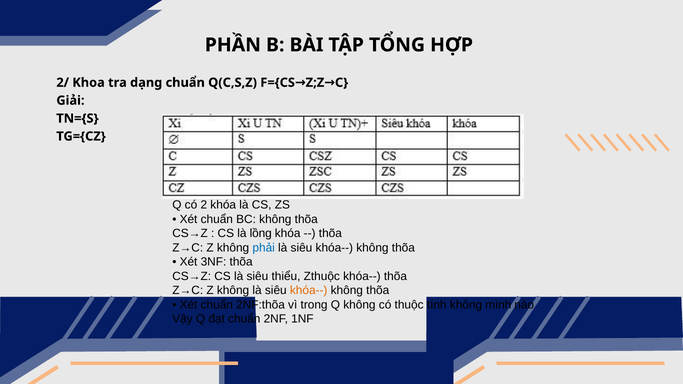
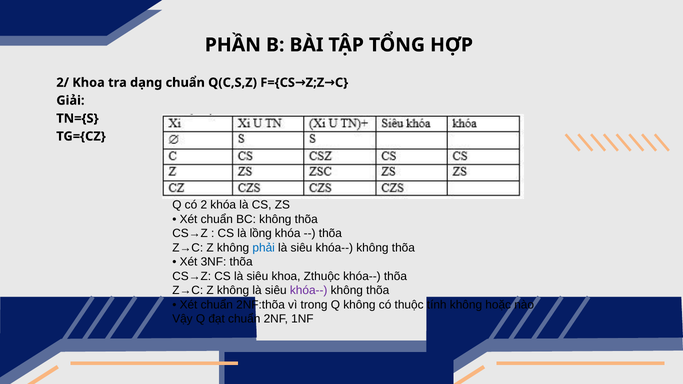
siêu thiểu: thiểu -> khoa
khóa-- at (309, 291) colour: orange -> purple
mình: mình -> hoặc
